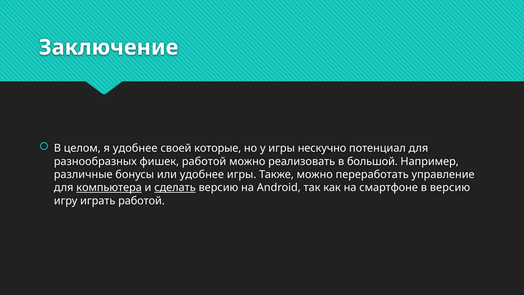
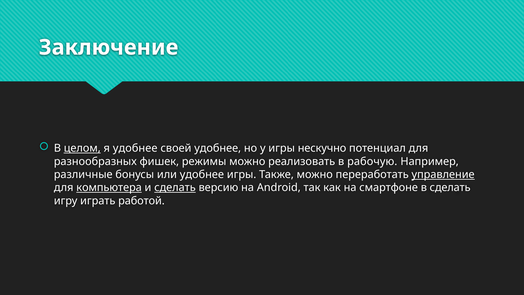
целом underline: none -> present
своей которые: которые -> удобнее
фишек работой: работой -> режимы
большой: большой -> рабочую
управление underline: none -> present
в версию: версию -> сделать
